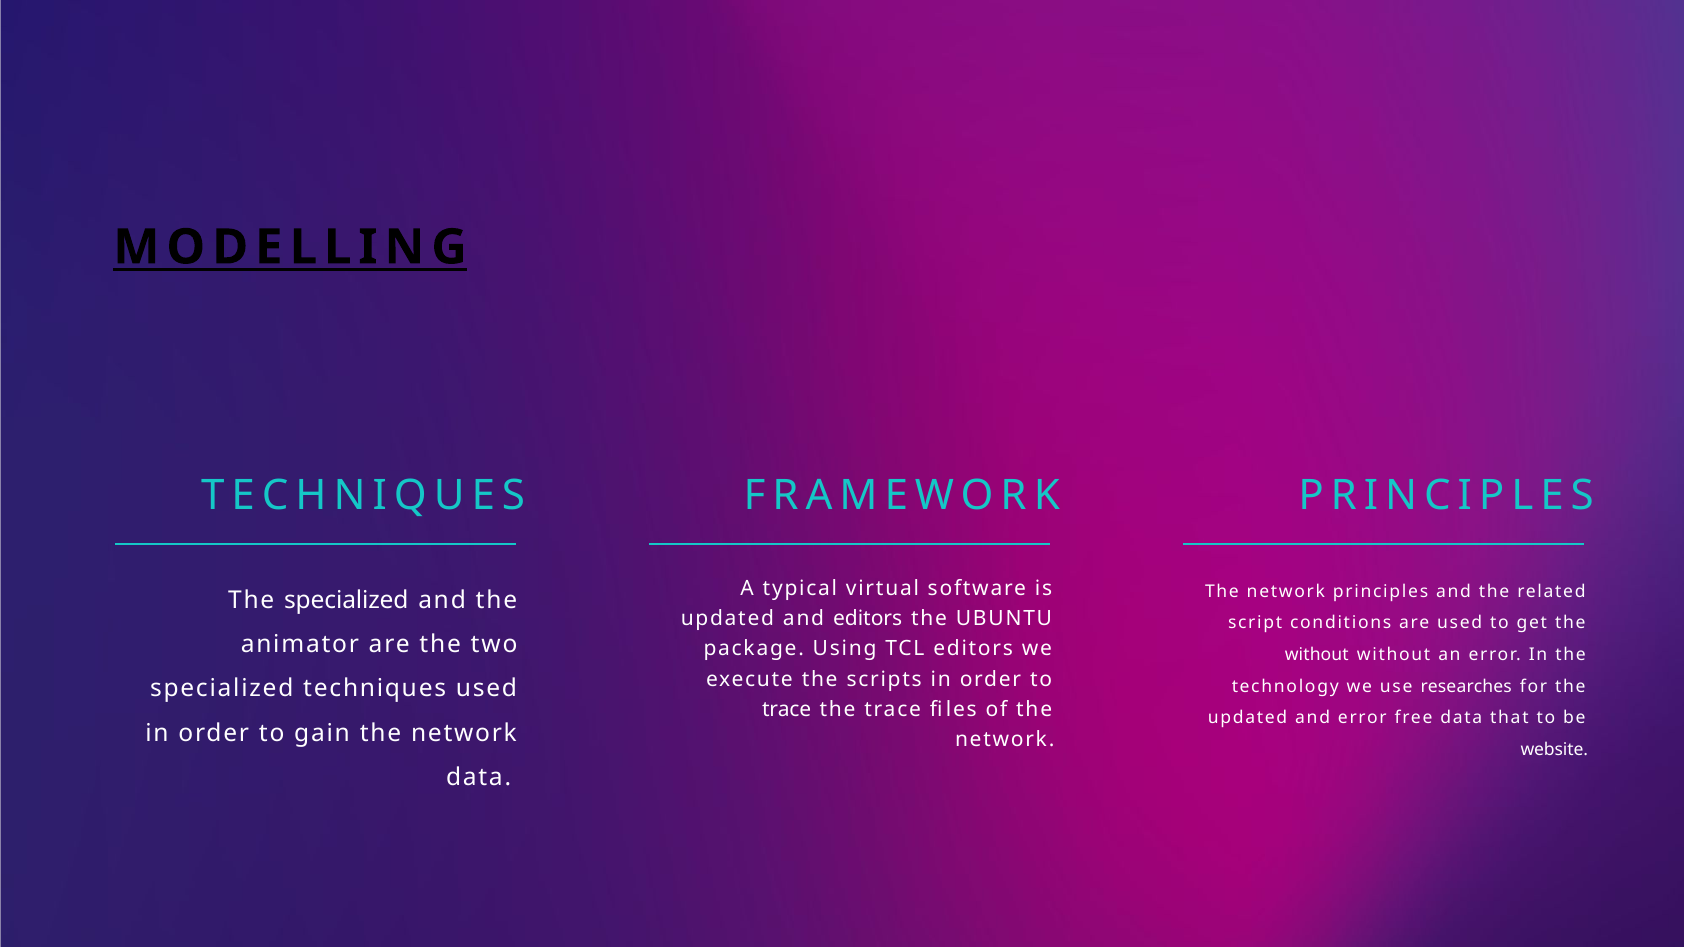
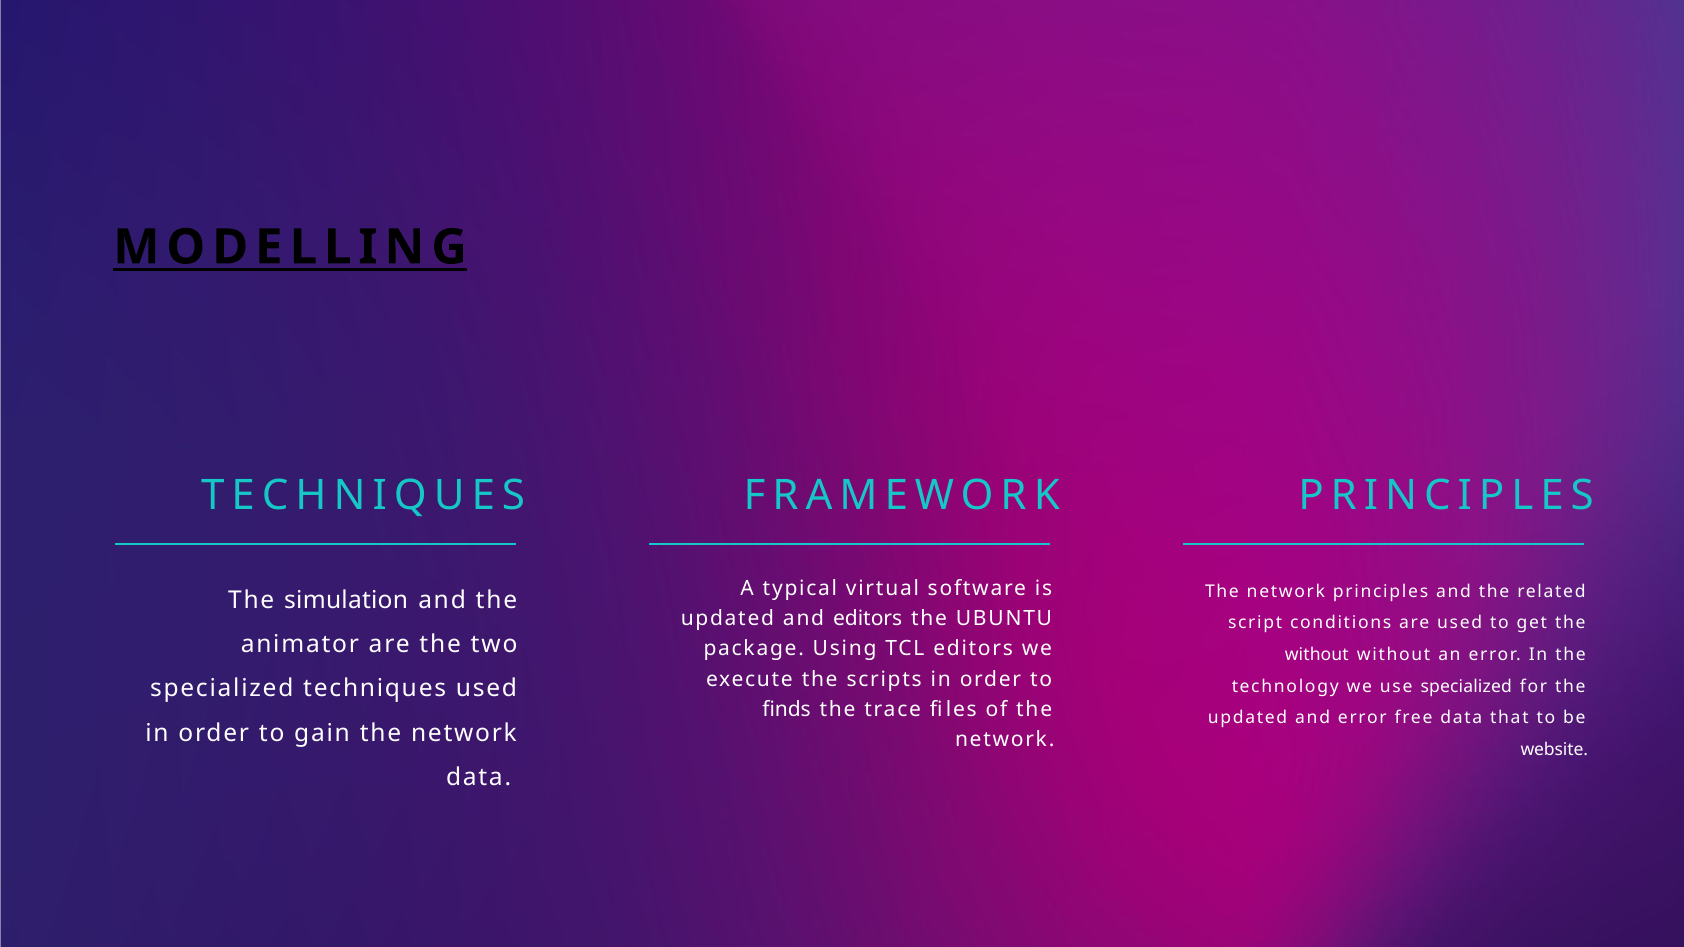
The specialized: specialized -> simulation
use researches: researches -> specialized
trace at (787, 710): trace -> finds
